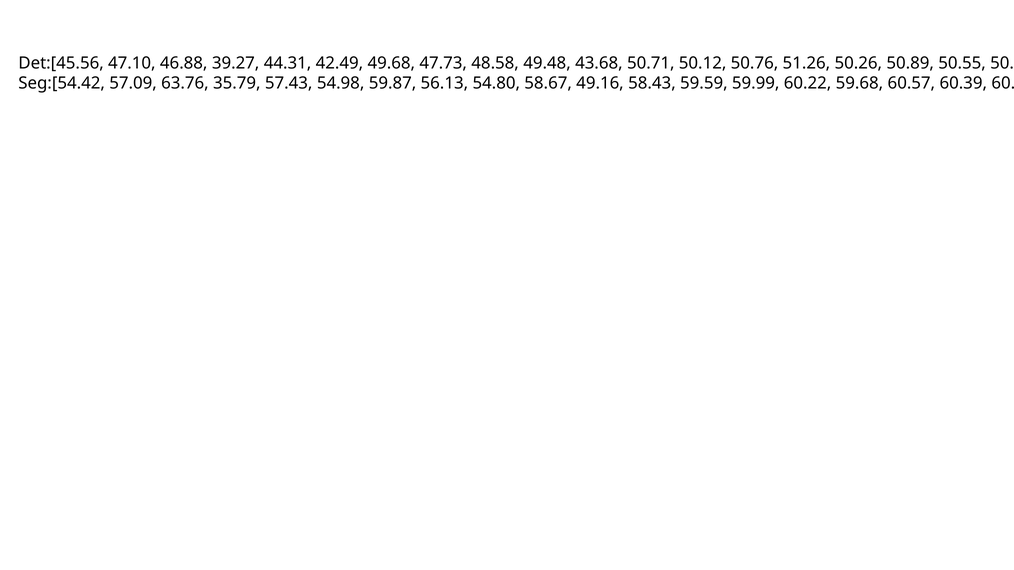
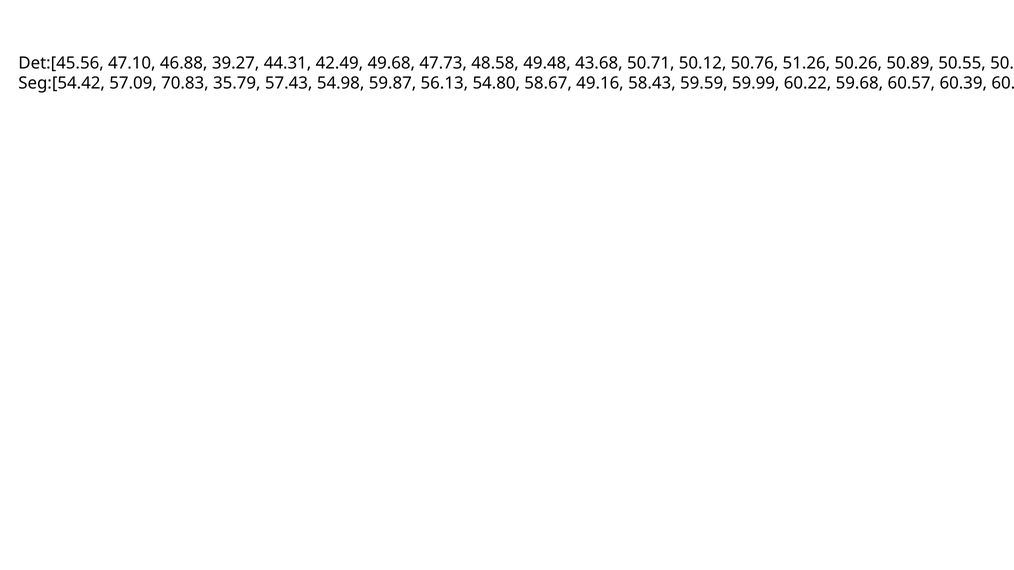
63.76: 63.76 -> 70.83
